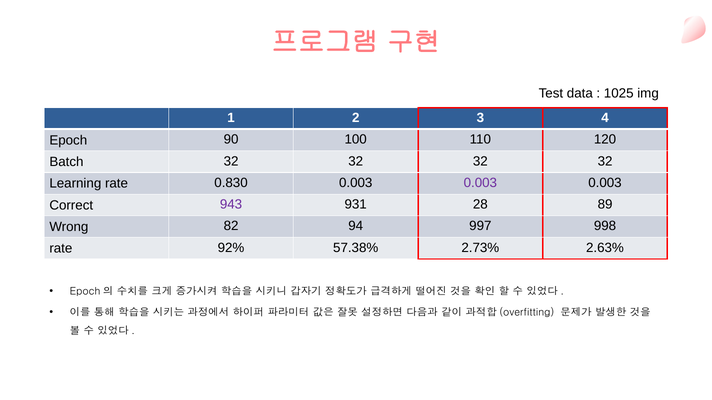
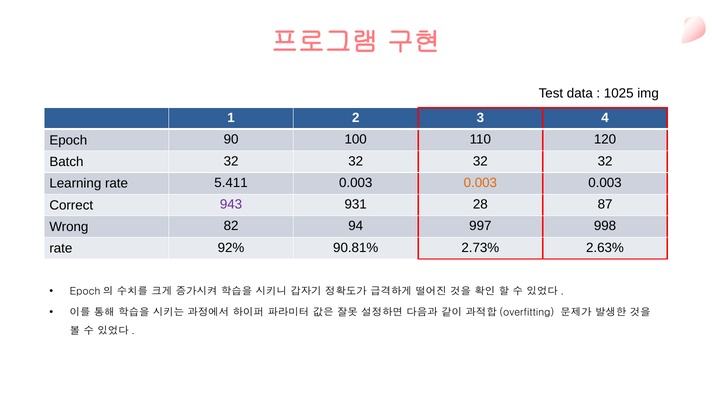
0.830: 0.830 -> 5.411
0.003 at (480, 183) colour: purple -> orange
89: 89 -> 87
57.38%: 57.38% -> 90.81%
